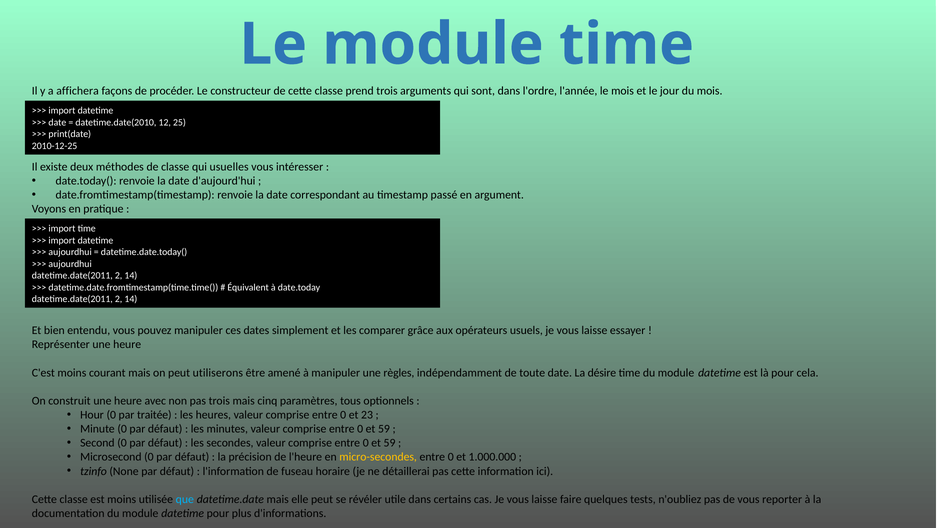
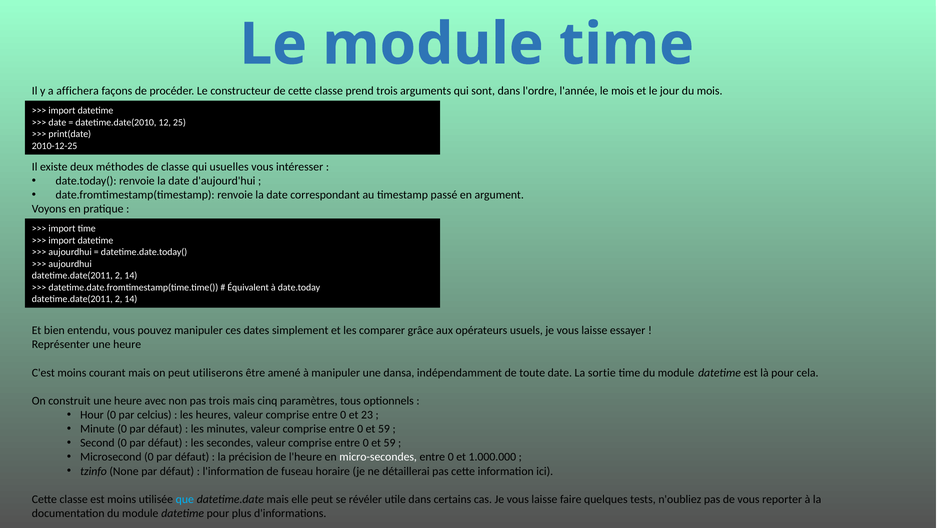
règles: règles -> dansa
désire: désire -> sortie
traitée: traitée -> celcius
micro-secondes colour: yellow -> white
